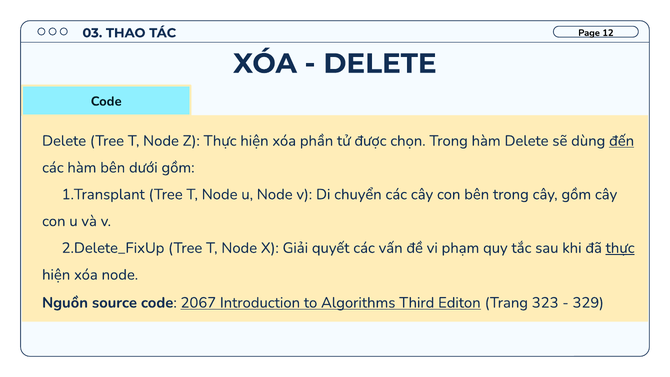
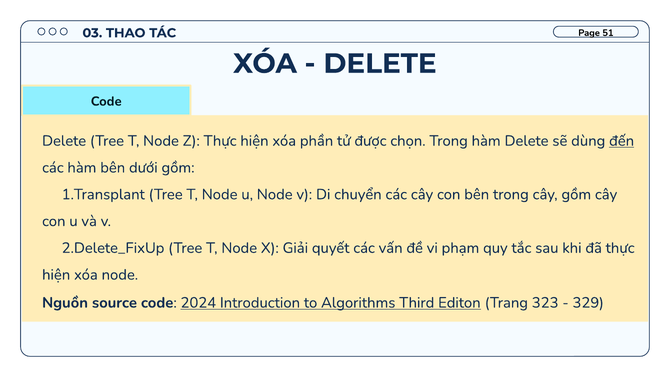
12: 12 -> 51
thực at (620, 248) underline: present -> none
2067: 2067 -> 2024
